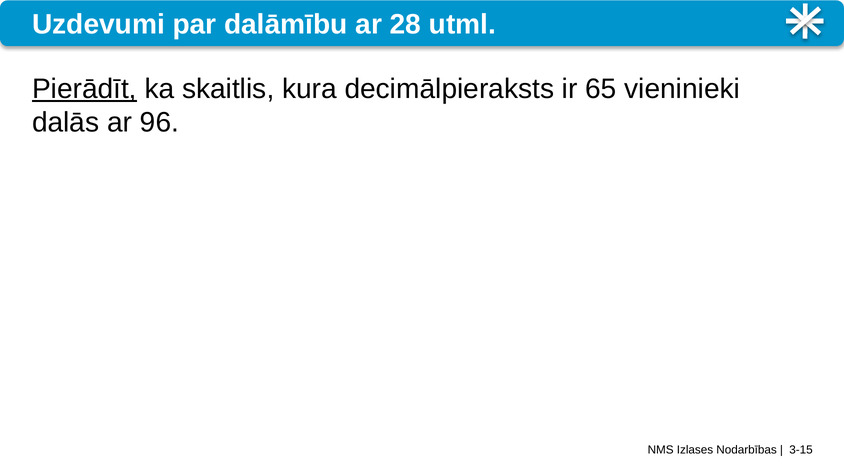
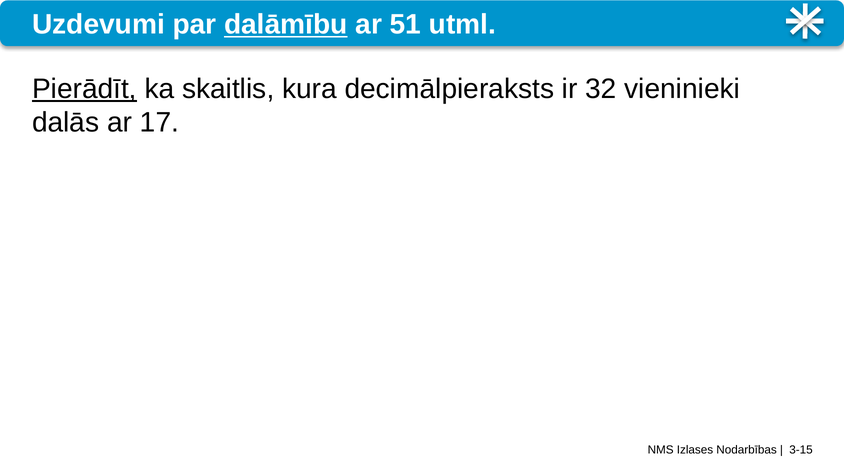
dalāmību underline: none -> present
28: 28 -> 51
65: 65 -> 32
96: 96 -> 17
